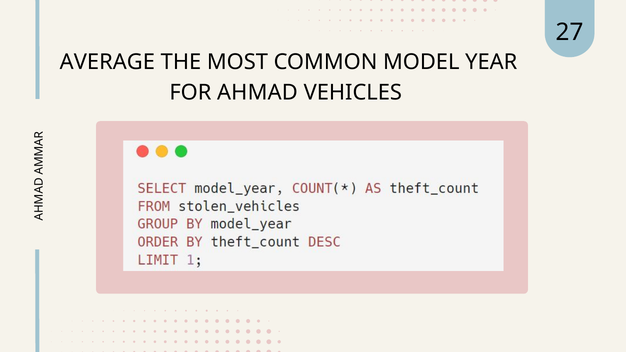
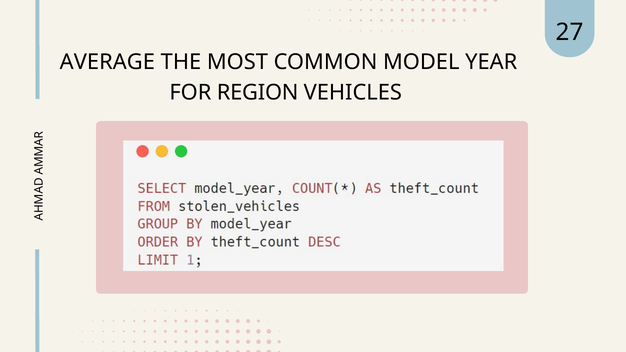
AHMAD: AHMAD -> REGION
